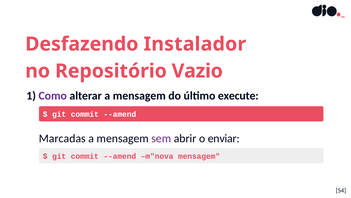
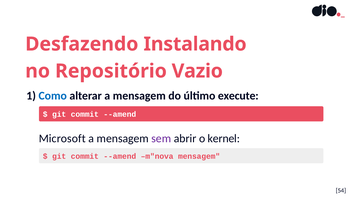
Instalador: Instalador -> Instalando
Como colour: purple -> blue
Marcadas: Marcadas -> Microsoft
enviar: enviar -> kernel
